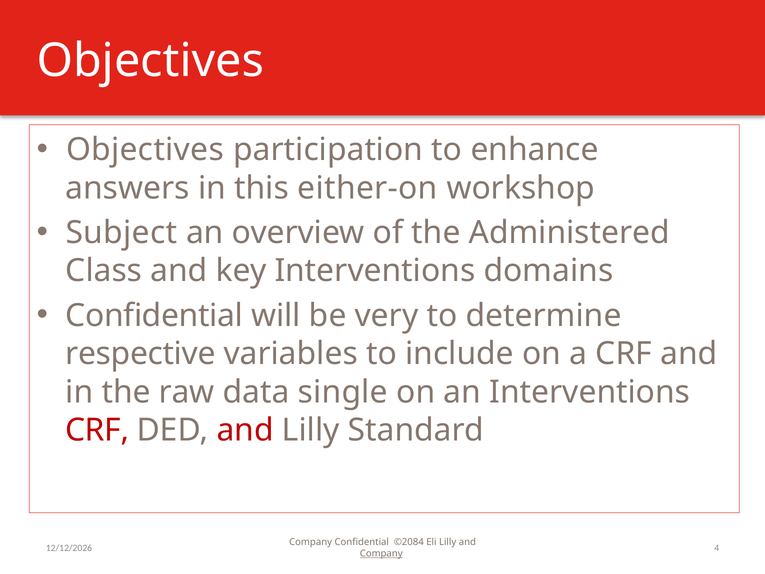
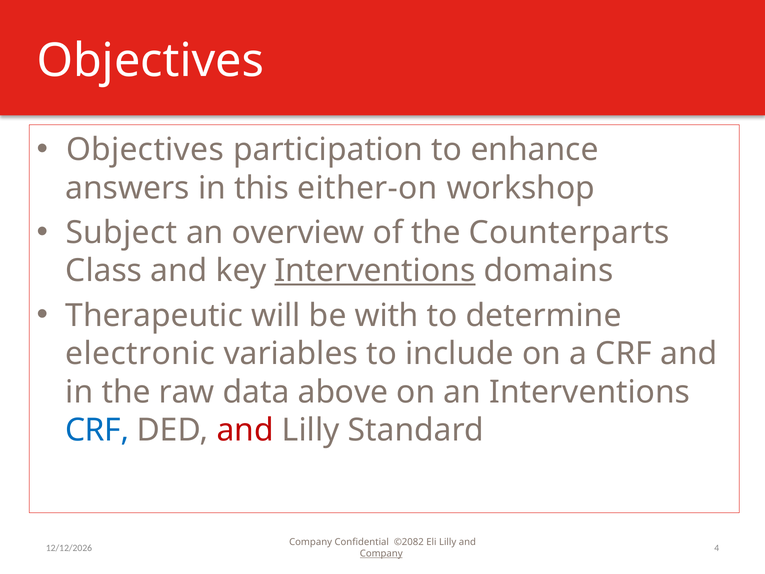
Administered: Administered -> Counterparts
Interventions at (375, 271) underline: none -> present
Confidential at (154, 315): Confidential -> Therapeutic
very: very -> with
respective: respective -> electronic
single: single -> above
CRF at (97, 430) colour: red -> blue
©2084: ©2084 -> ©2082
